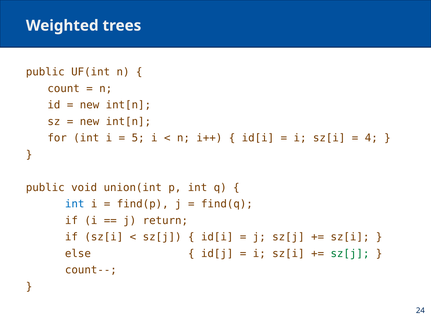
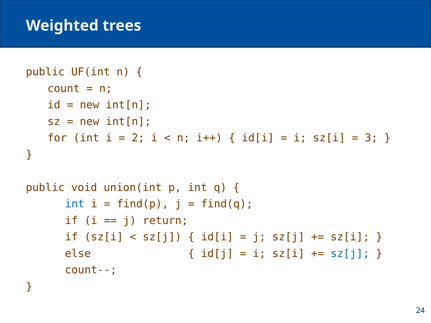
5: 5 -> 2
4: 4 -> 3
sz[j at (350, 254) colour: green -> blue
